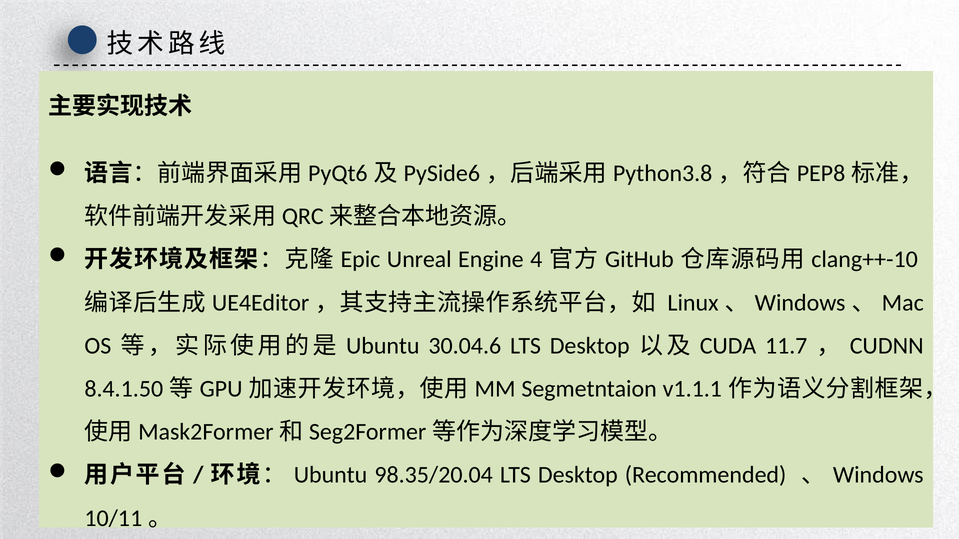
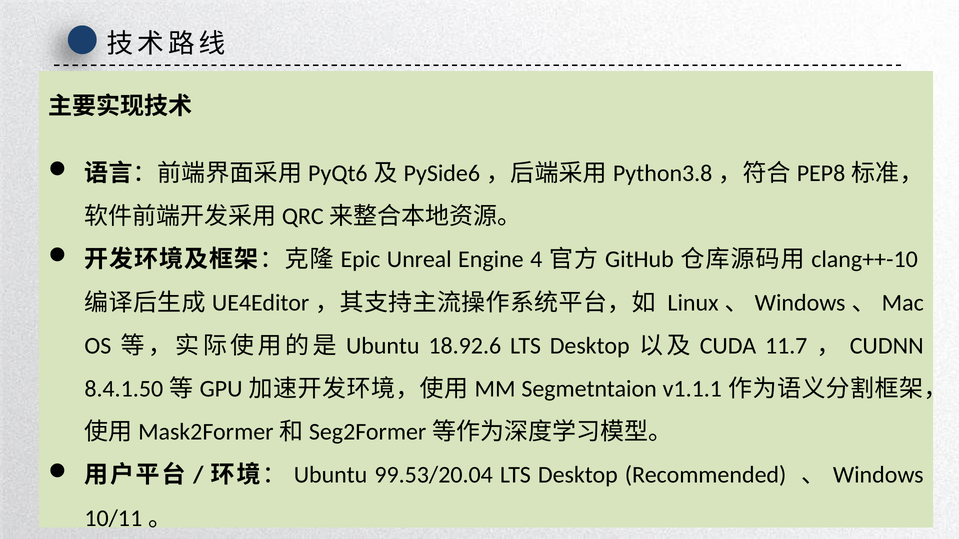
30.04.6: 30.04.6 -> 18.92.6
98.35/20.04: 98.35/20.04 -> 99.53/20.04
